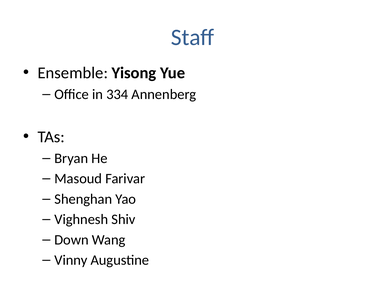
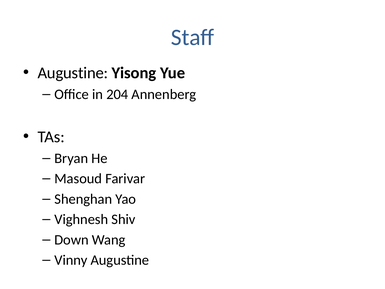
Ensemble at (73, 73): Ensemble -> Augustine
334: 334 -> 204
